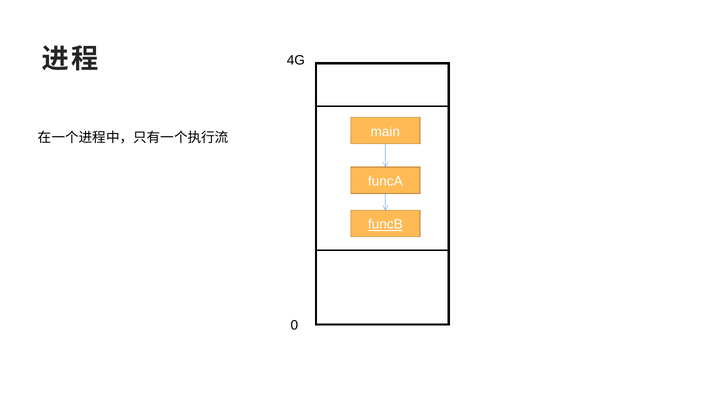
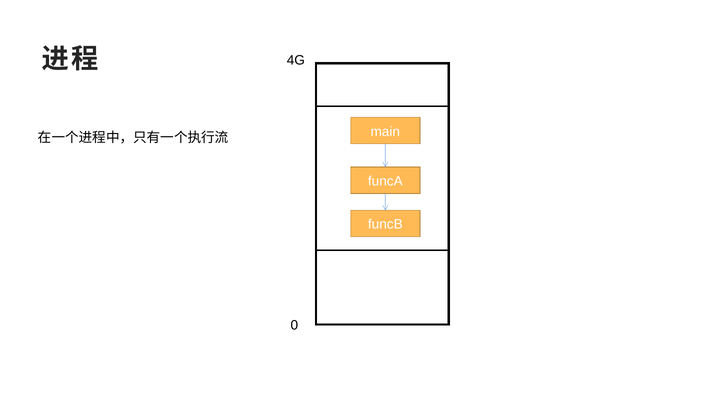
funcB underline: present -> none
